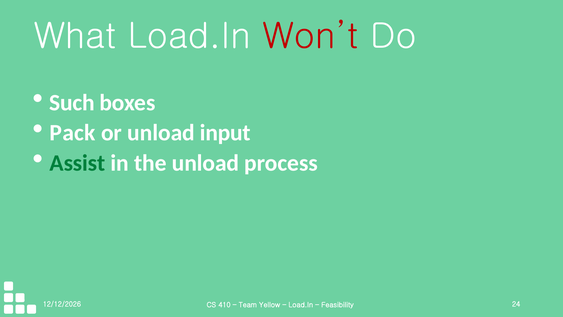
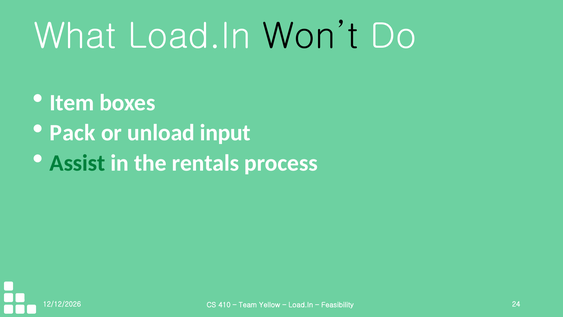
Won’t colour: red -> black
Such: Such -> Item
the unload: unload -> rentals
